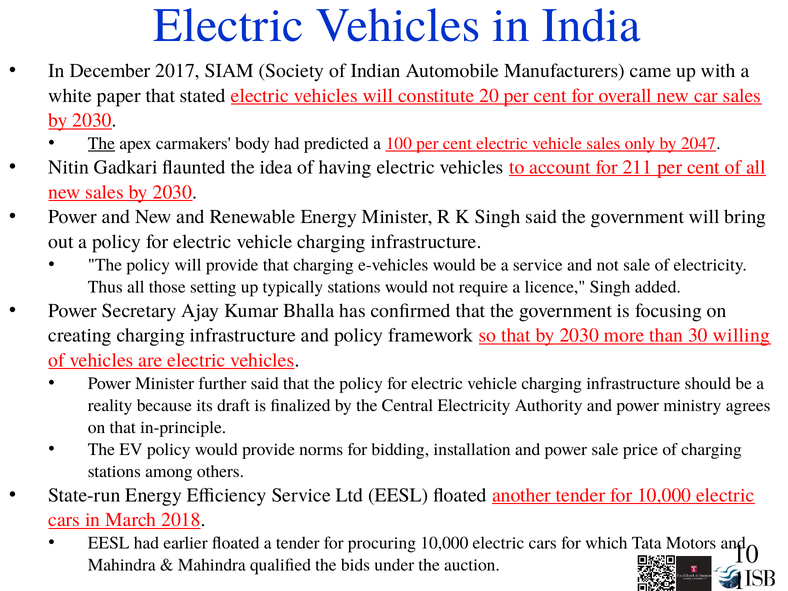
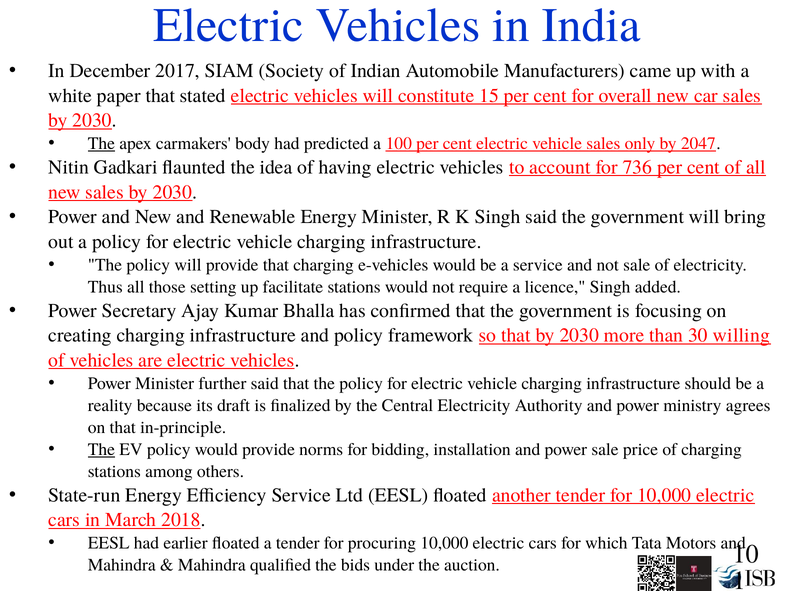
20: 20 -> 15
211: 211 -> 736
typically: typically -> facilitate
The at (101, 449) underline: none -> present
